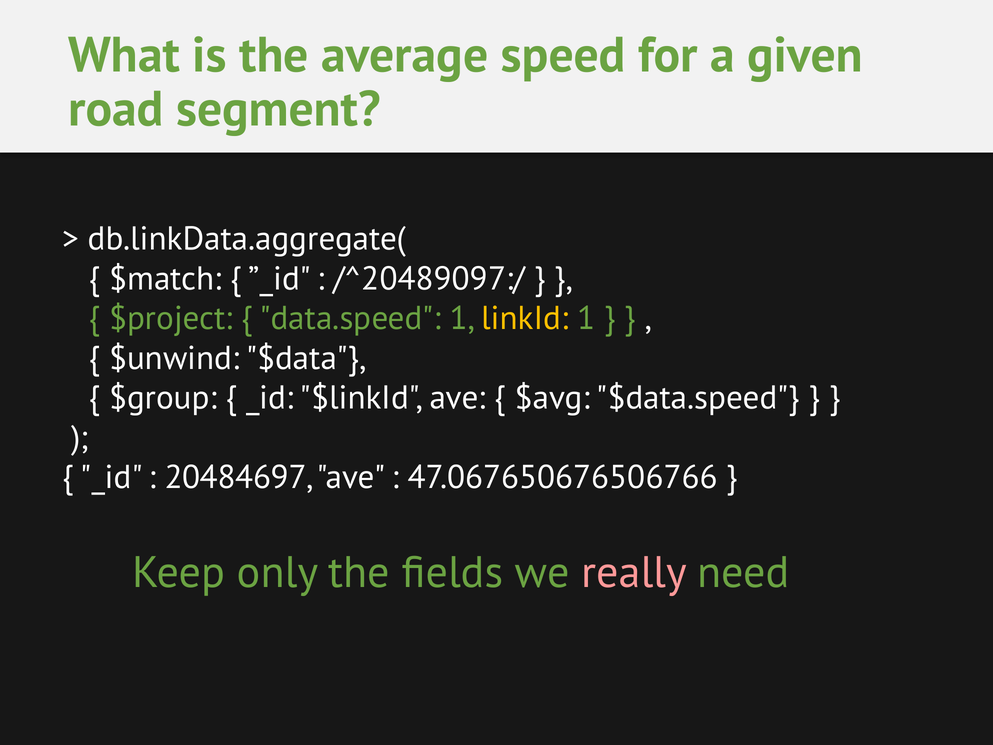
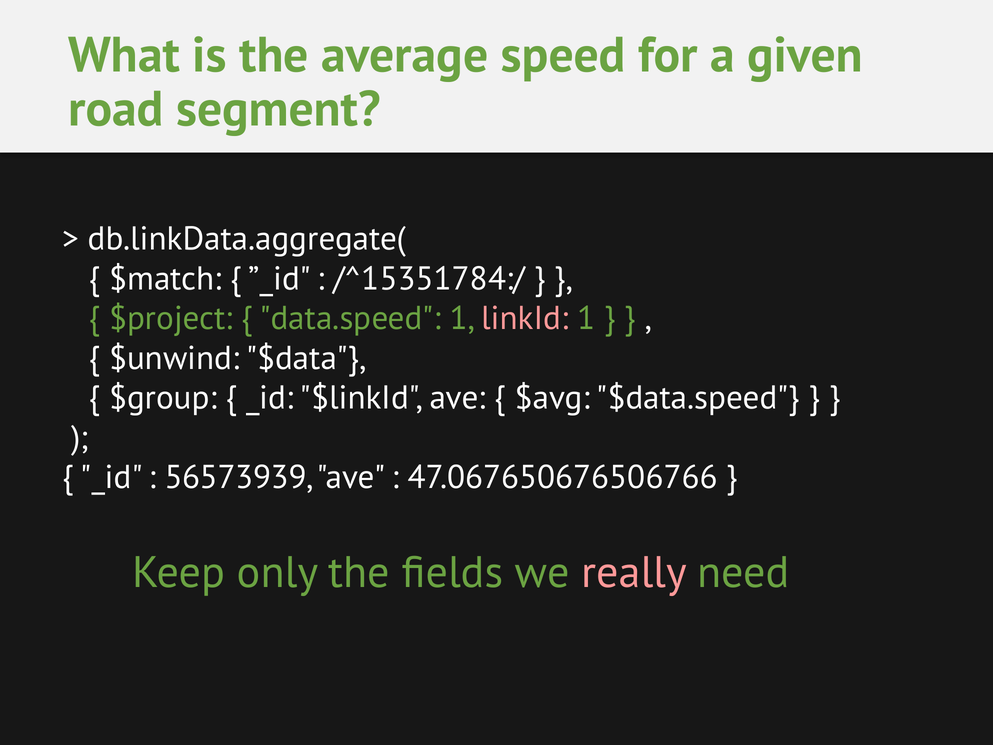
/^20489097:/: /^20489097:/ -> /^15351784:/
linkId colour: yellow -> pink
20484697: 20484697 -> 56573939
